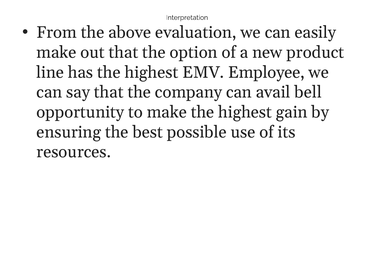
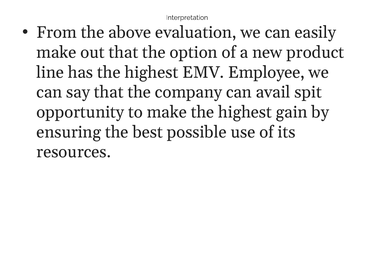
bell: bell -> spit
